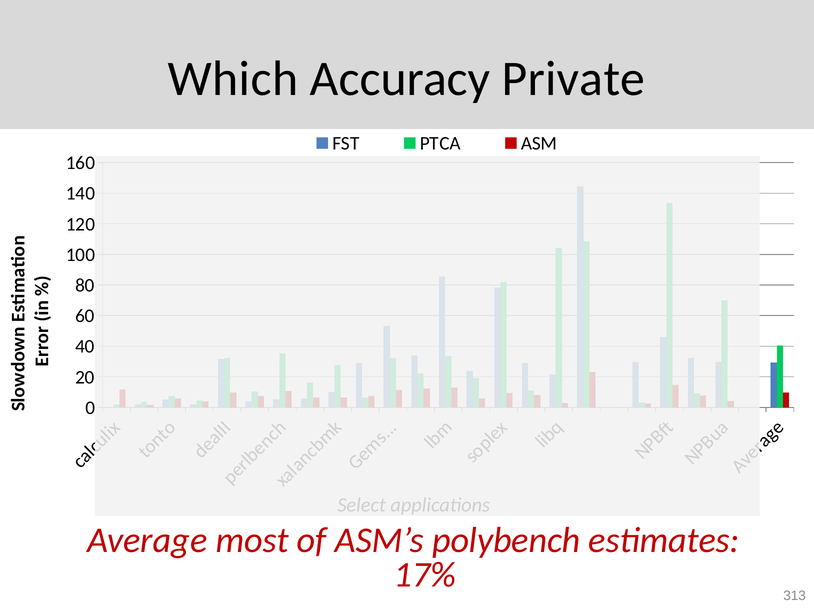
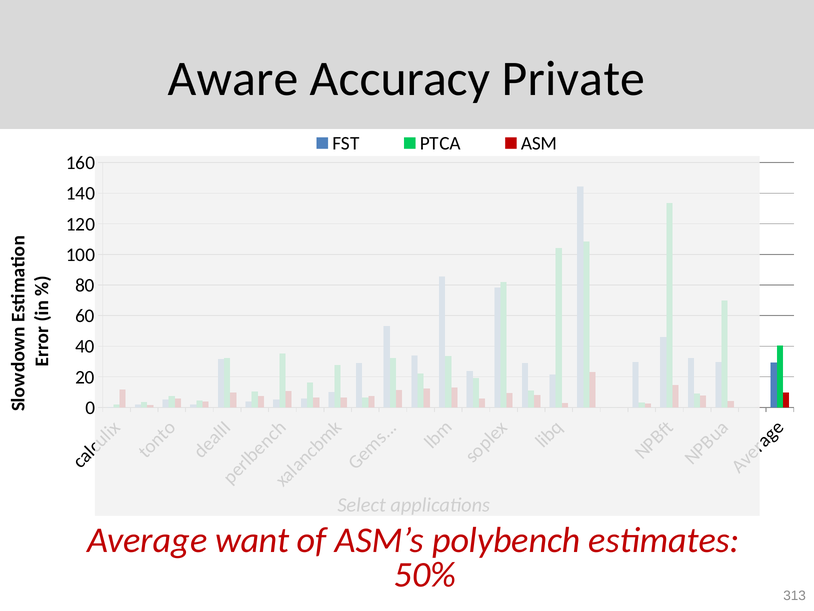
Which: Which -> Aware
most: most -> want
17%: 17% -> 50%
